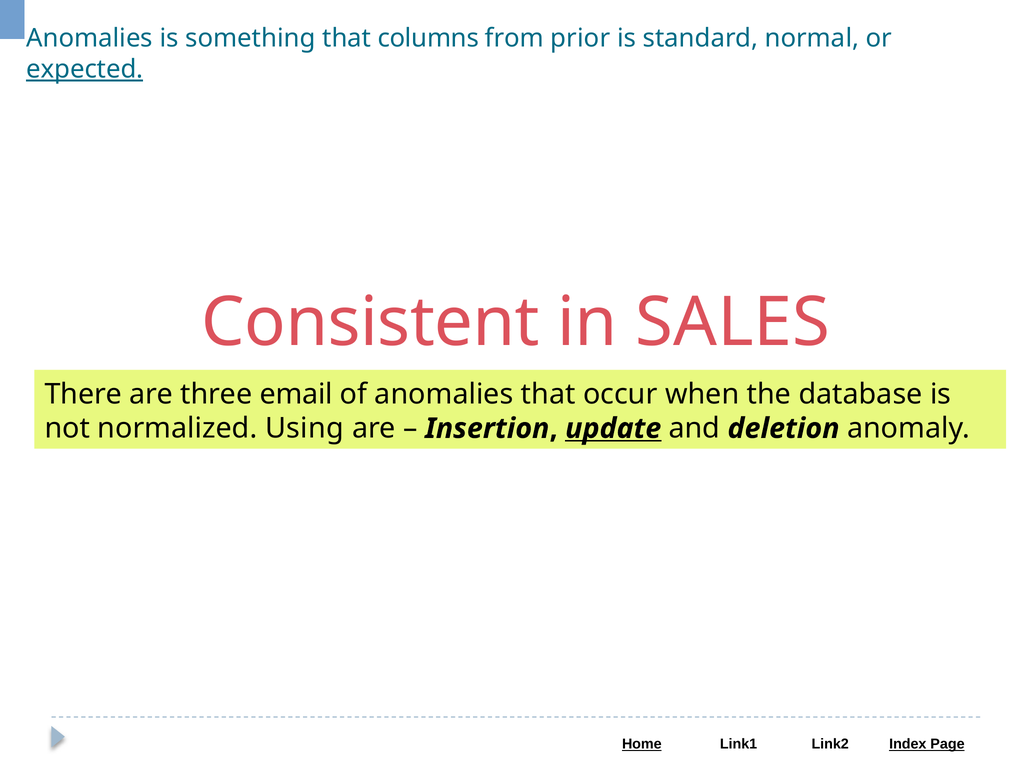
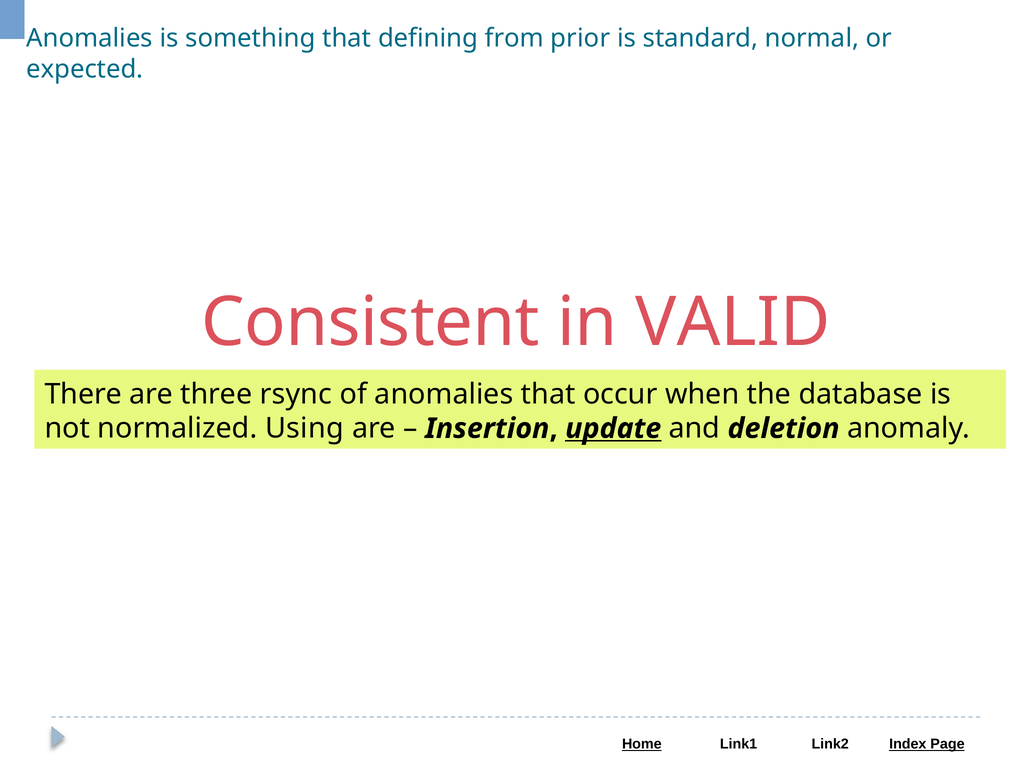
columns: columns -> defining
expected underline: present -> none
SALES: SALES -> VALID
email: email -> rsync
